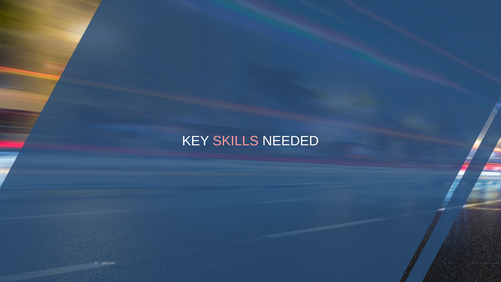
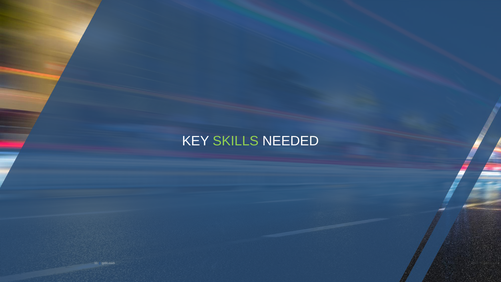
SKILLS colour: pink -> light green
